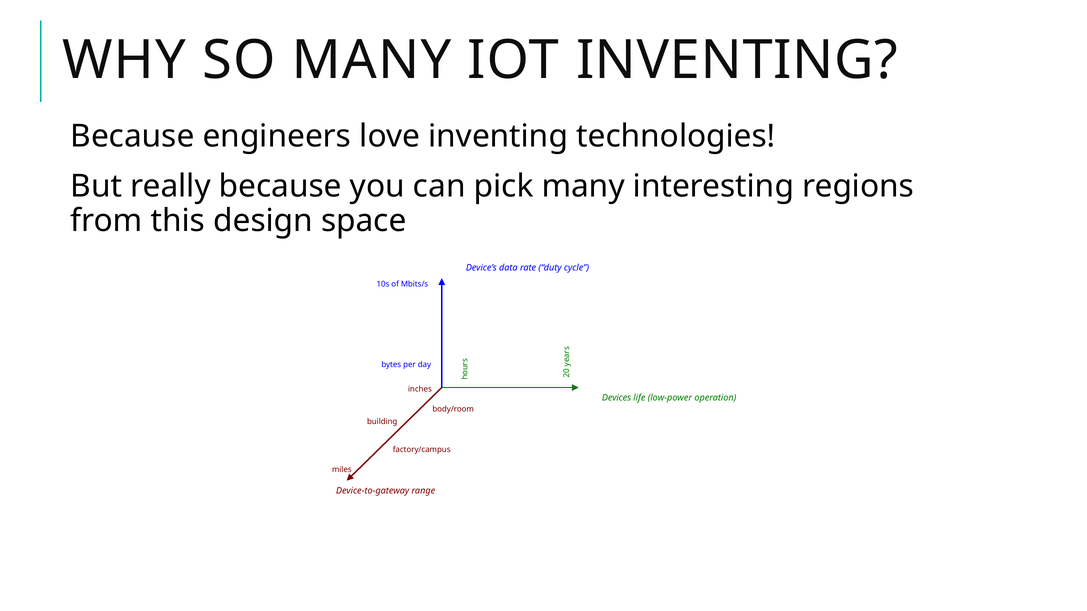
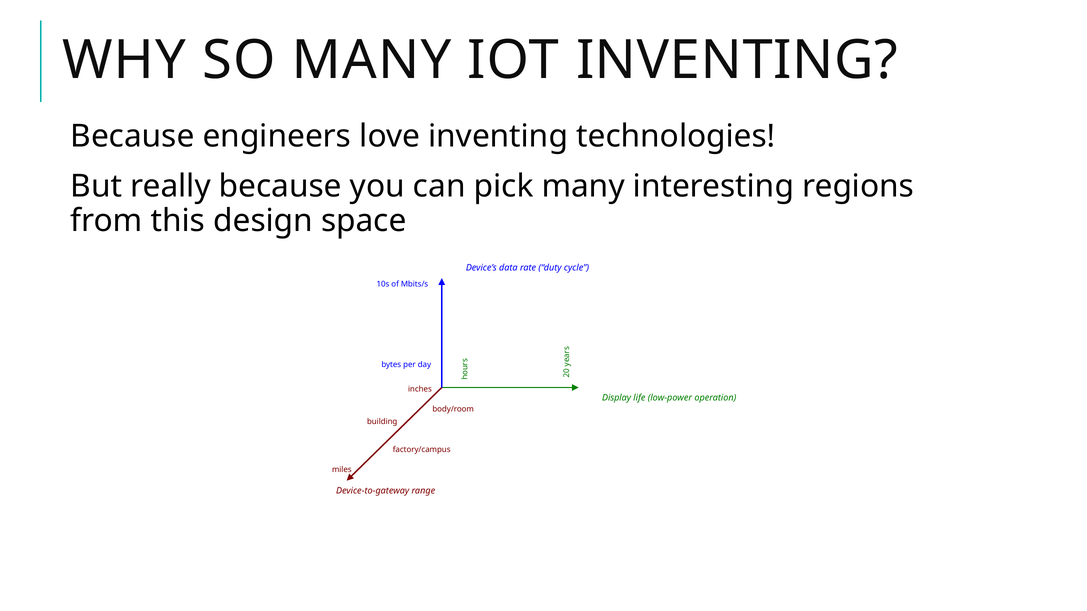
Devices: Devices -> Display
